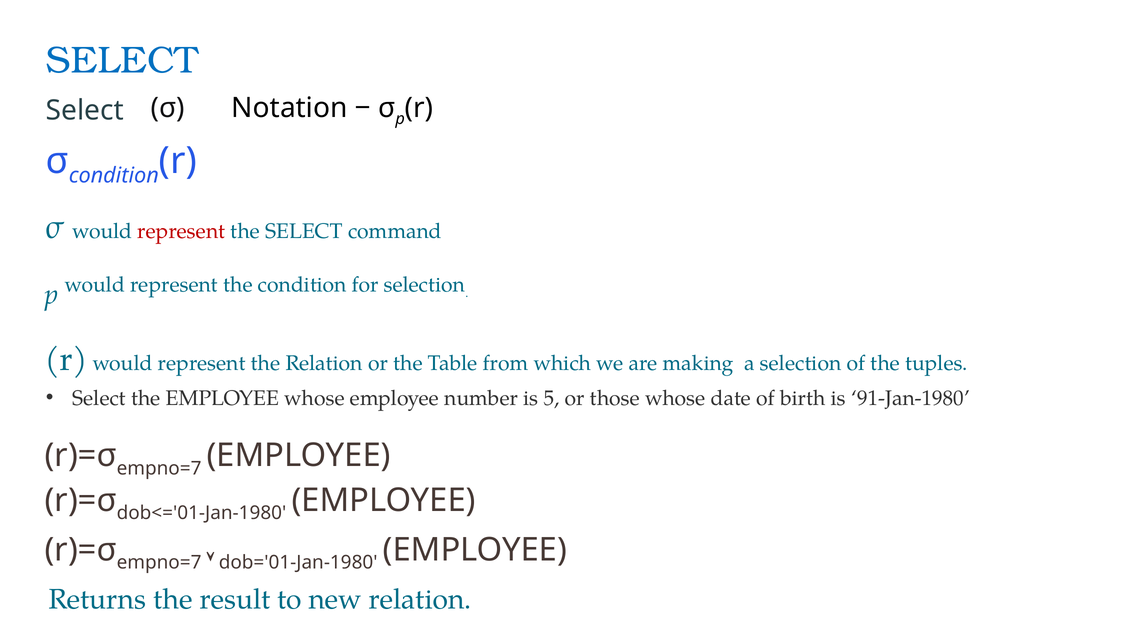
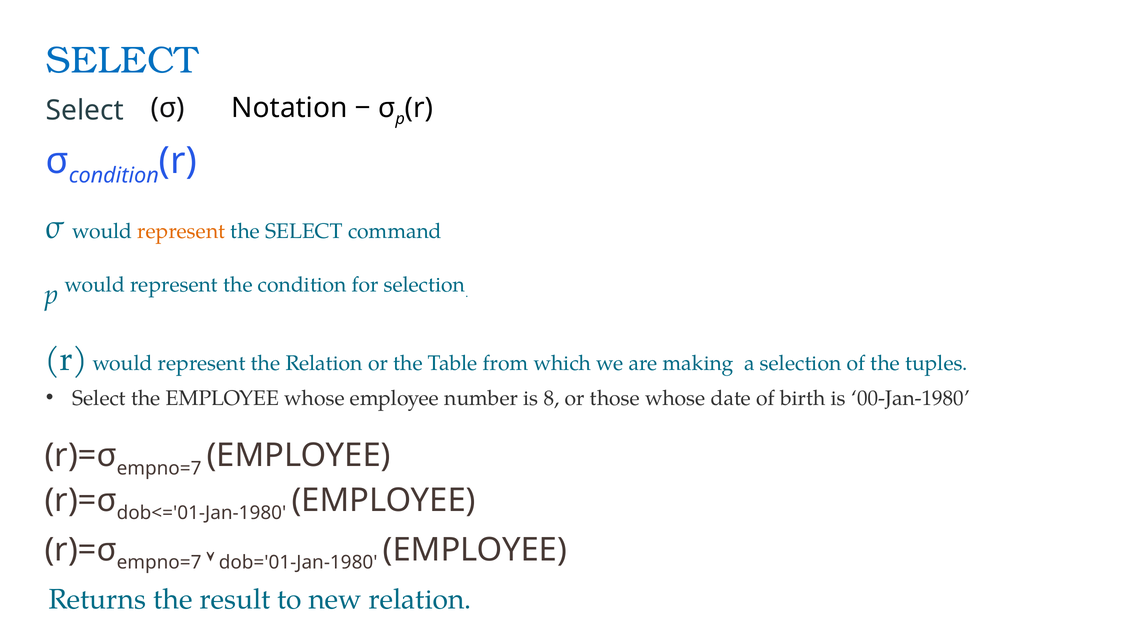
represent at (181, 231) colour: red -> orange
5: 5 -> 8
91-Jan-1980: 91-Jan-1980 -> 00-Jan-1980
